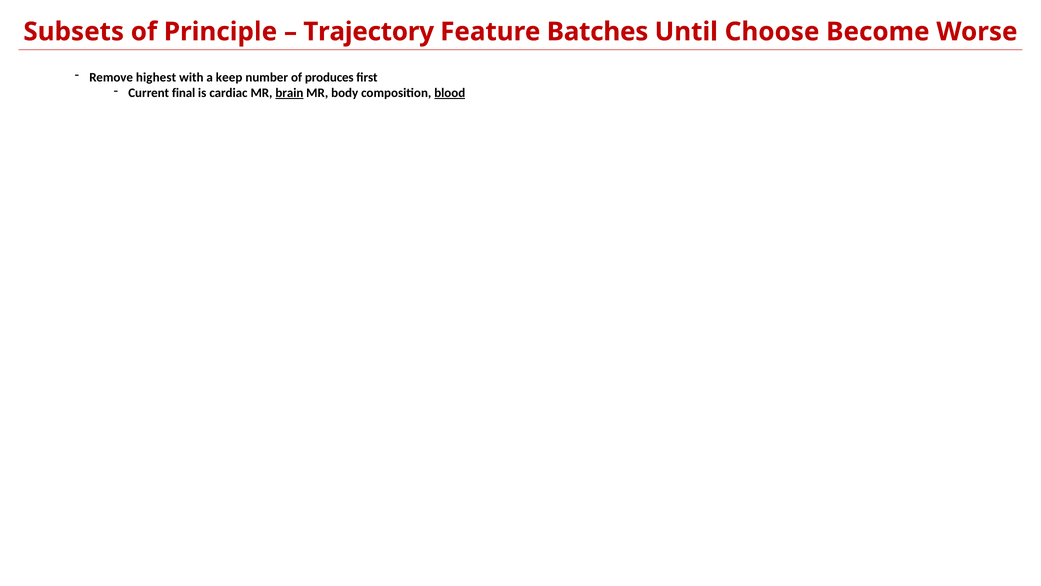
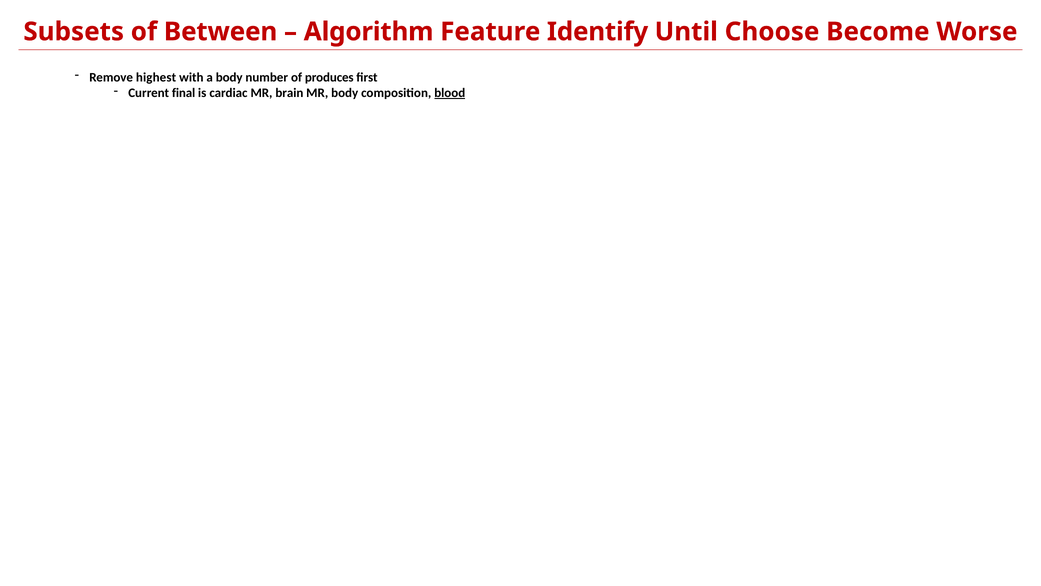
Principle: Principle -> Between
Trajectory: Trajectory -> Algorithm
Batches: Batches -> Identify
a keep: keep -> body
brain underline: present -> none
